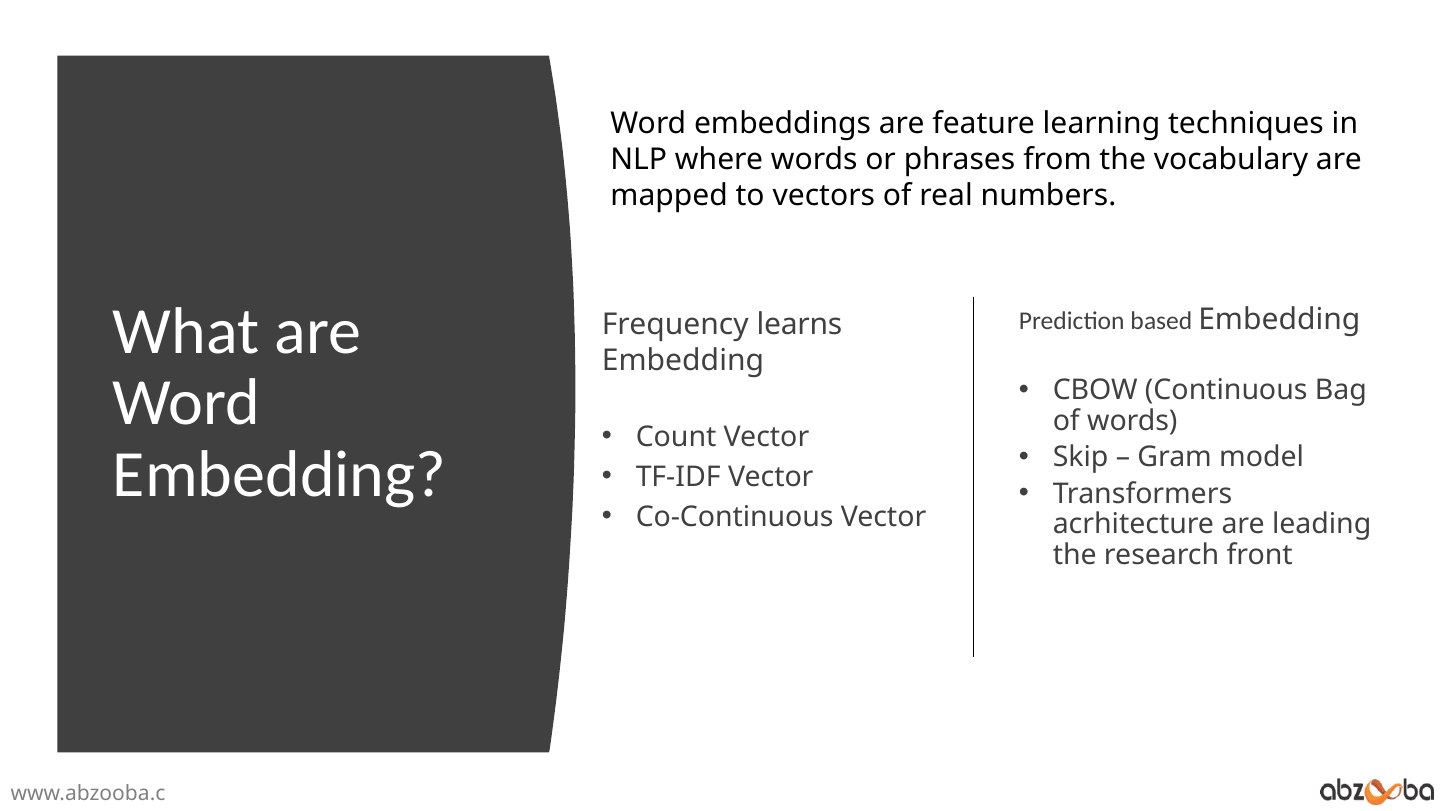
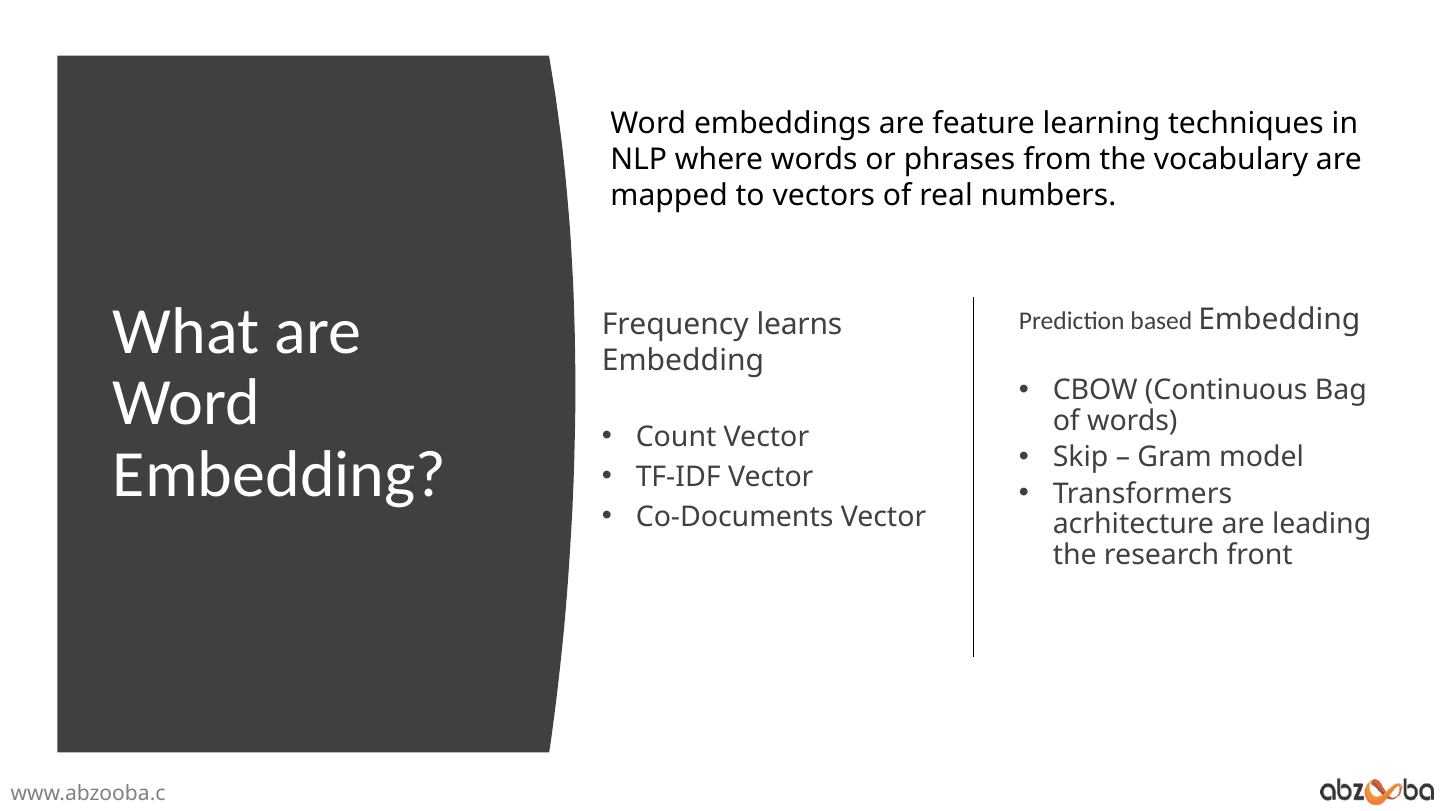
Co-Continuous: Co-Continuous -> Co-Documents
